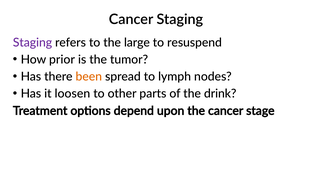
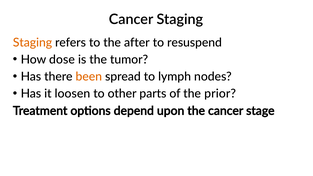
Staging at (32, 43) colour: purple -> orange
large: large -> after
prior: prior -> dose
drink: drink -> prior
